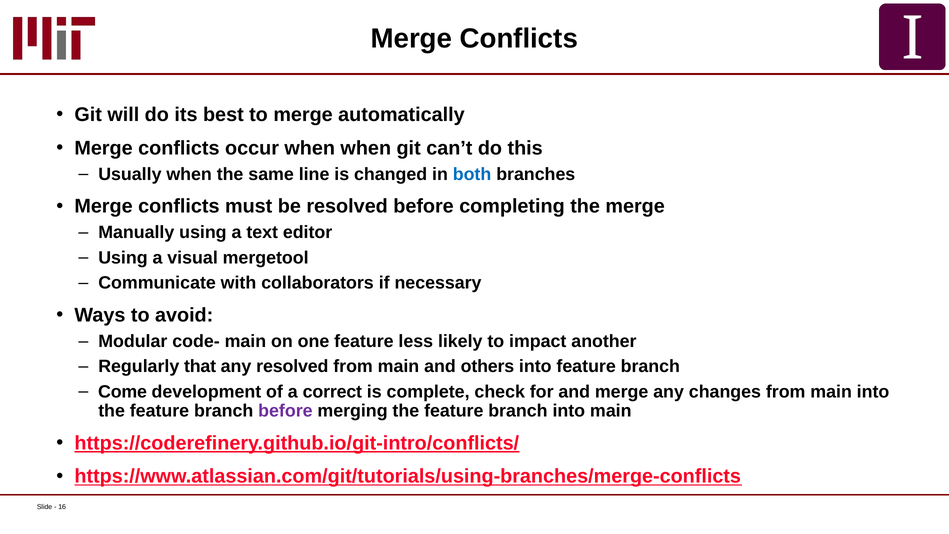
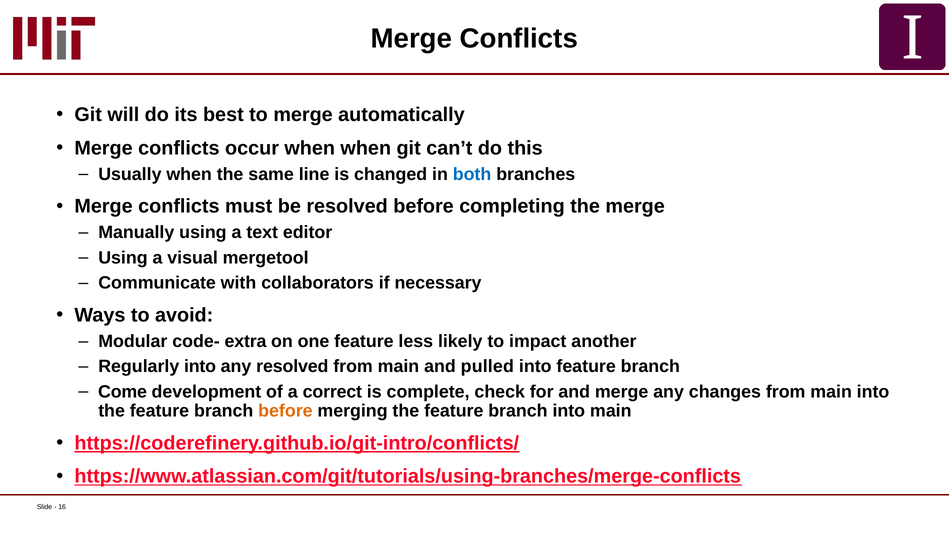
code- main: main -> extra
Regularly that: that -> into
others: others -> pulled
before at (285, 411) colour: purple -> orange
